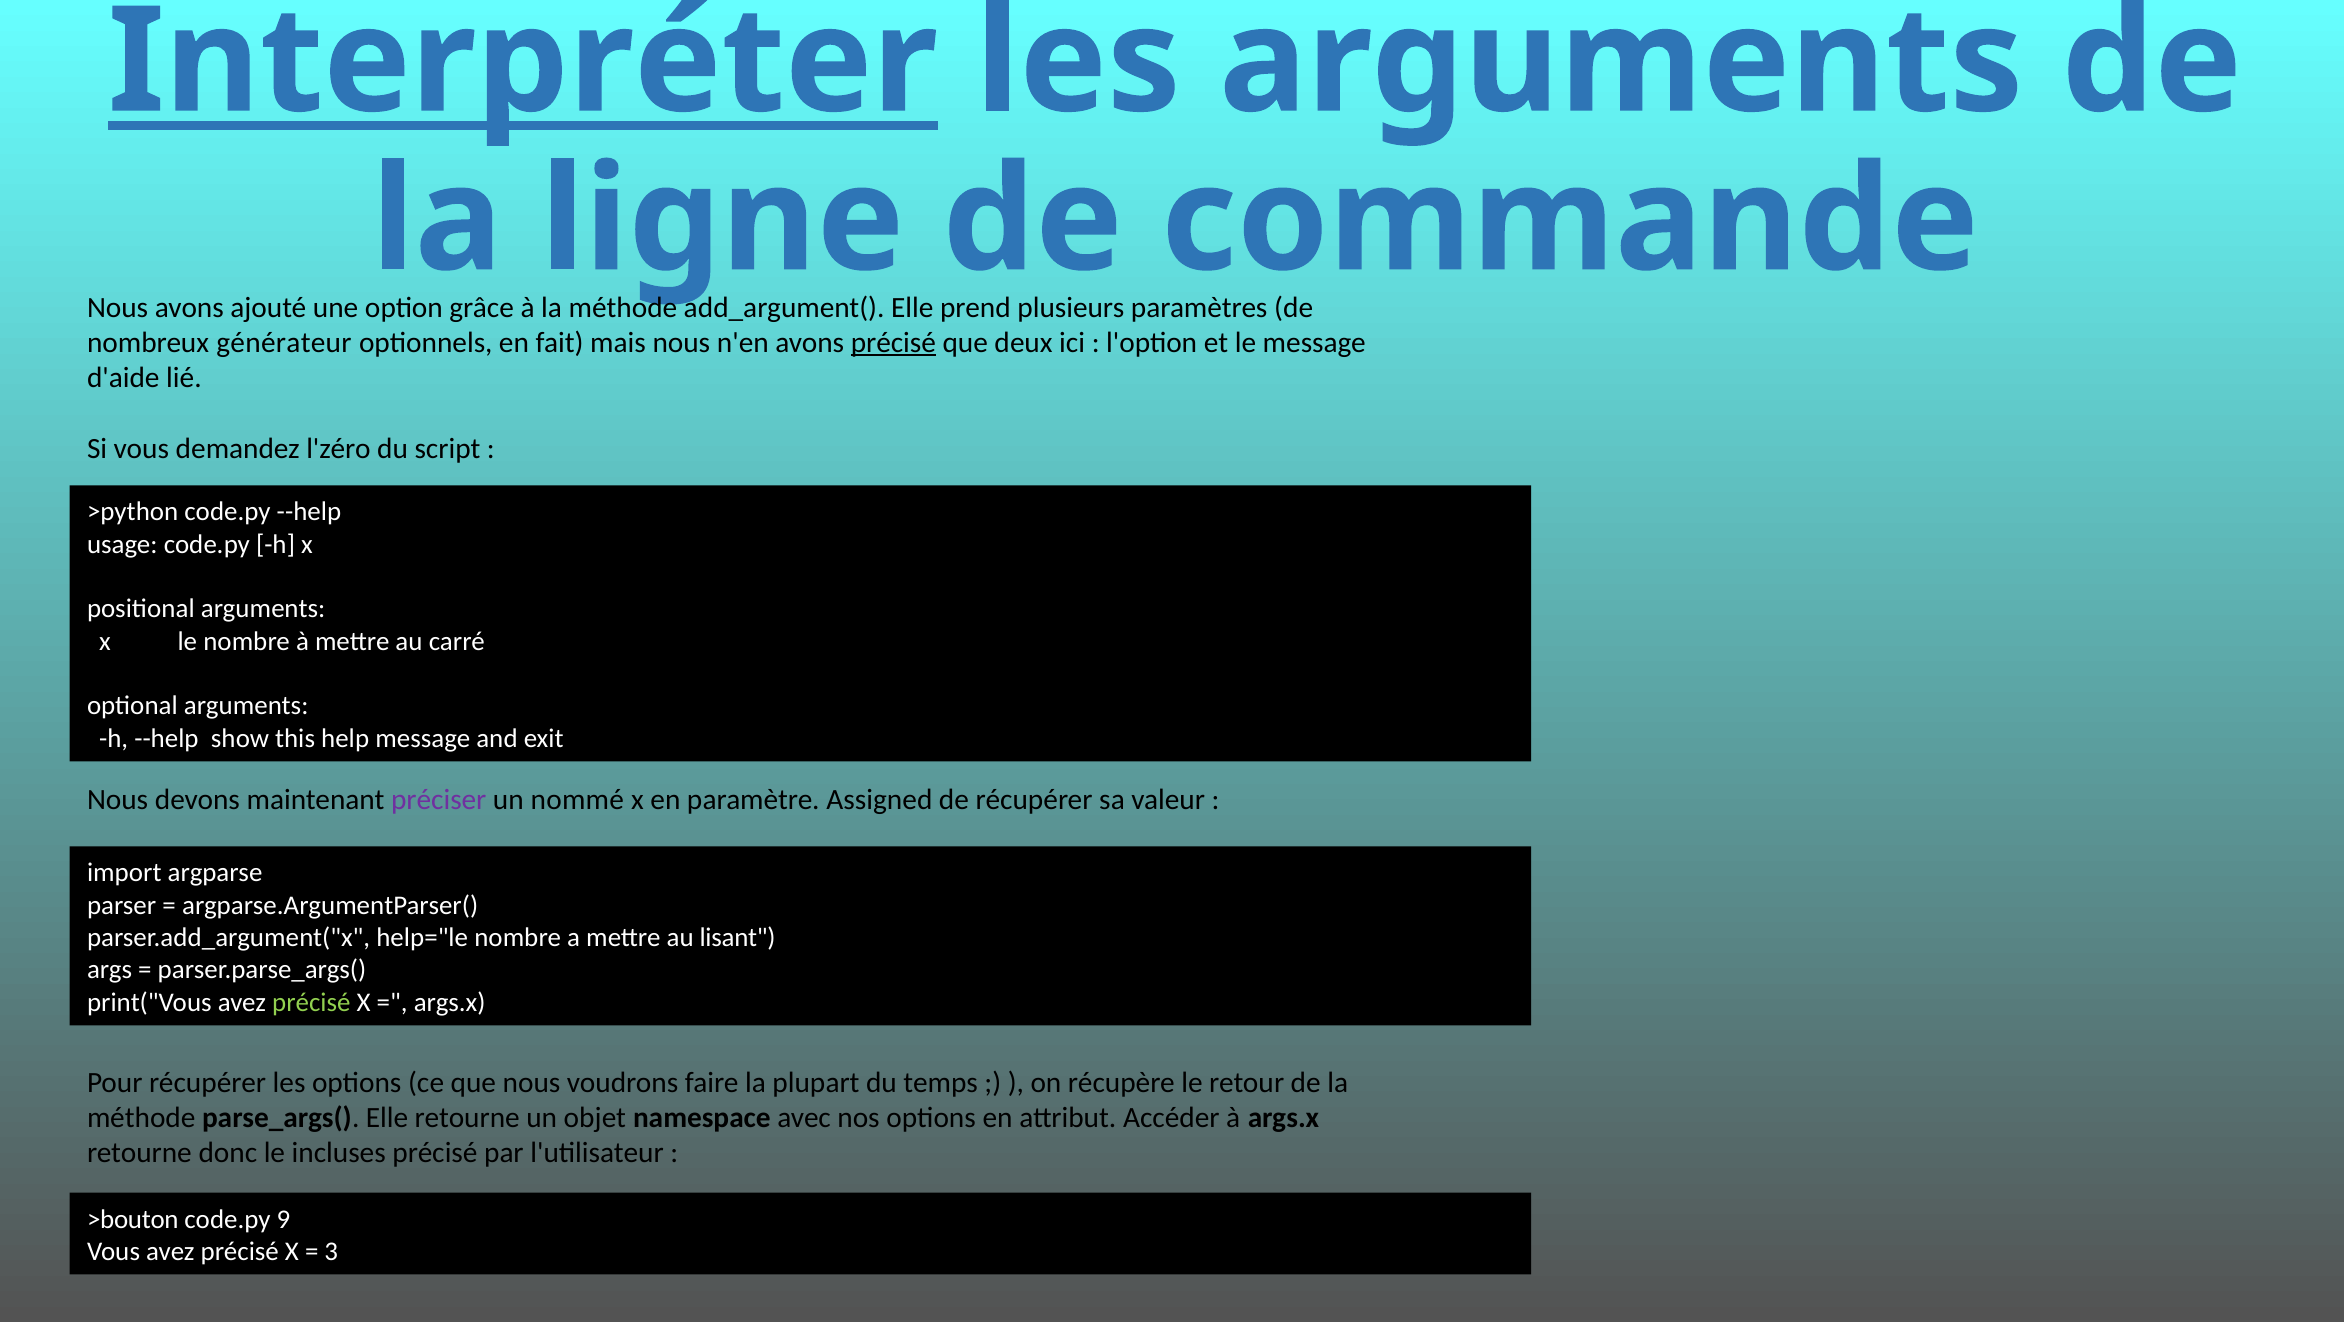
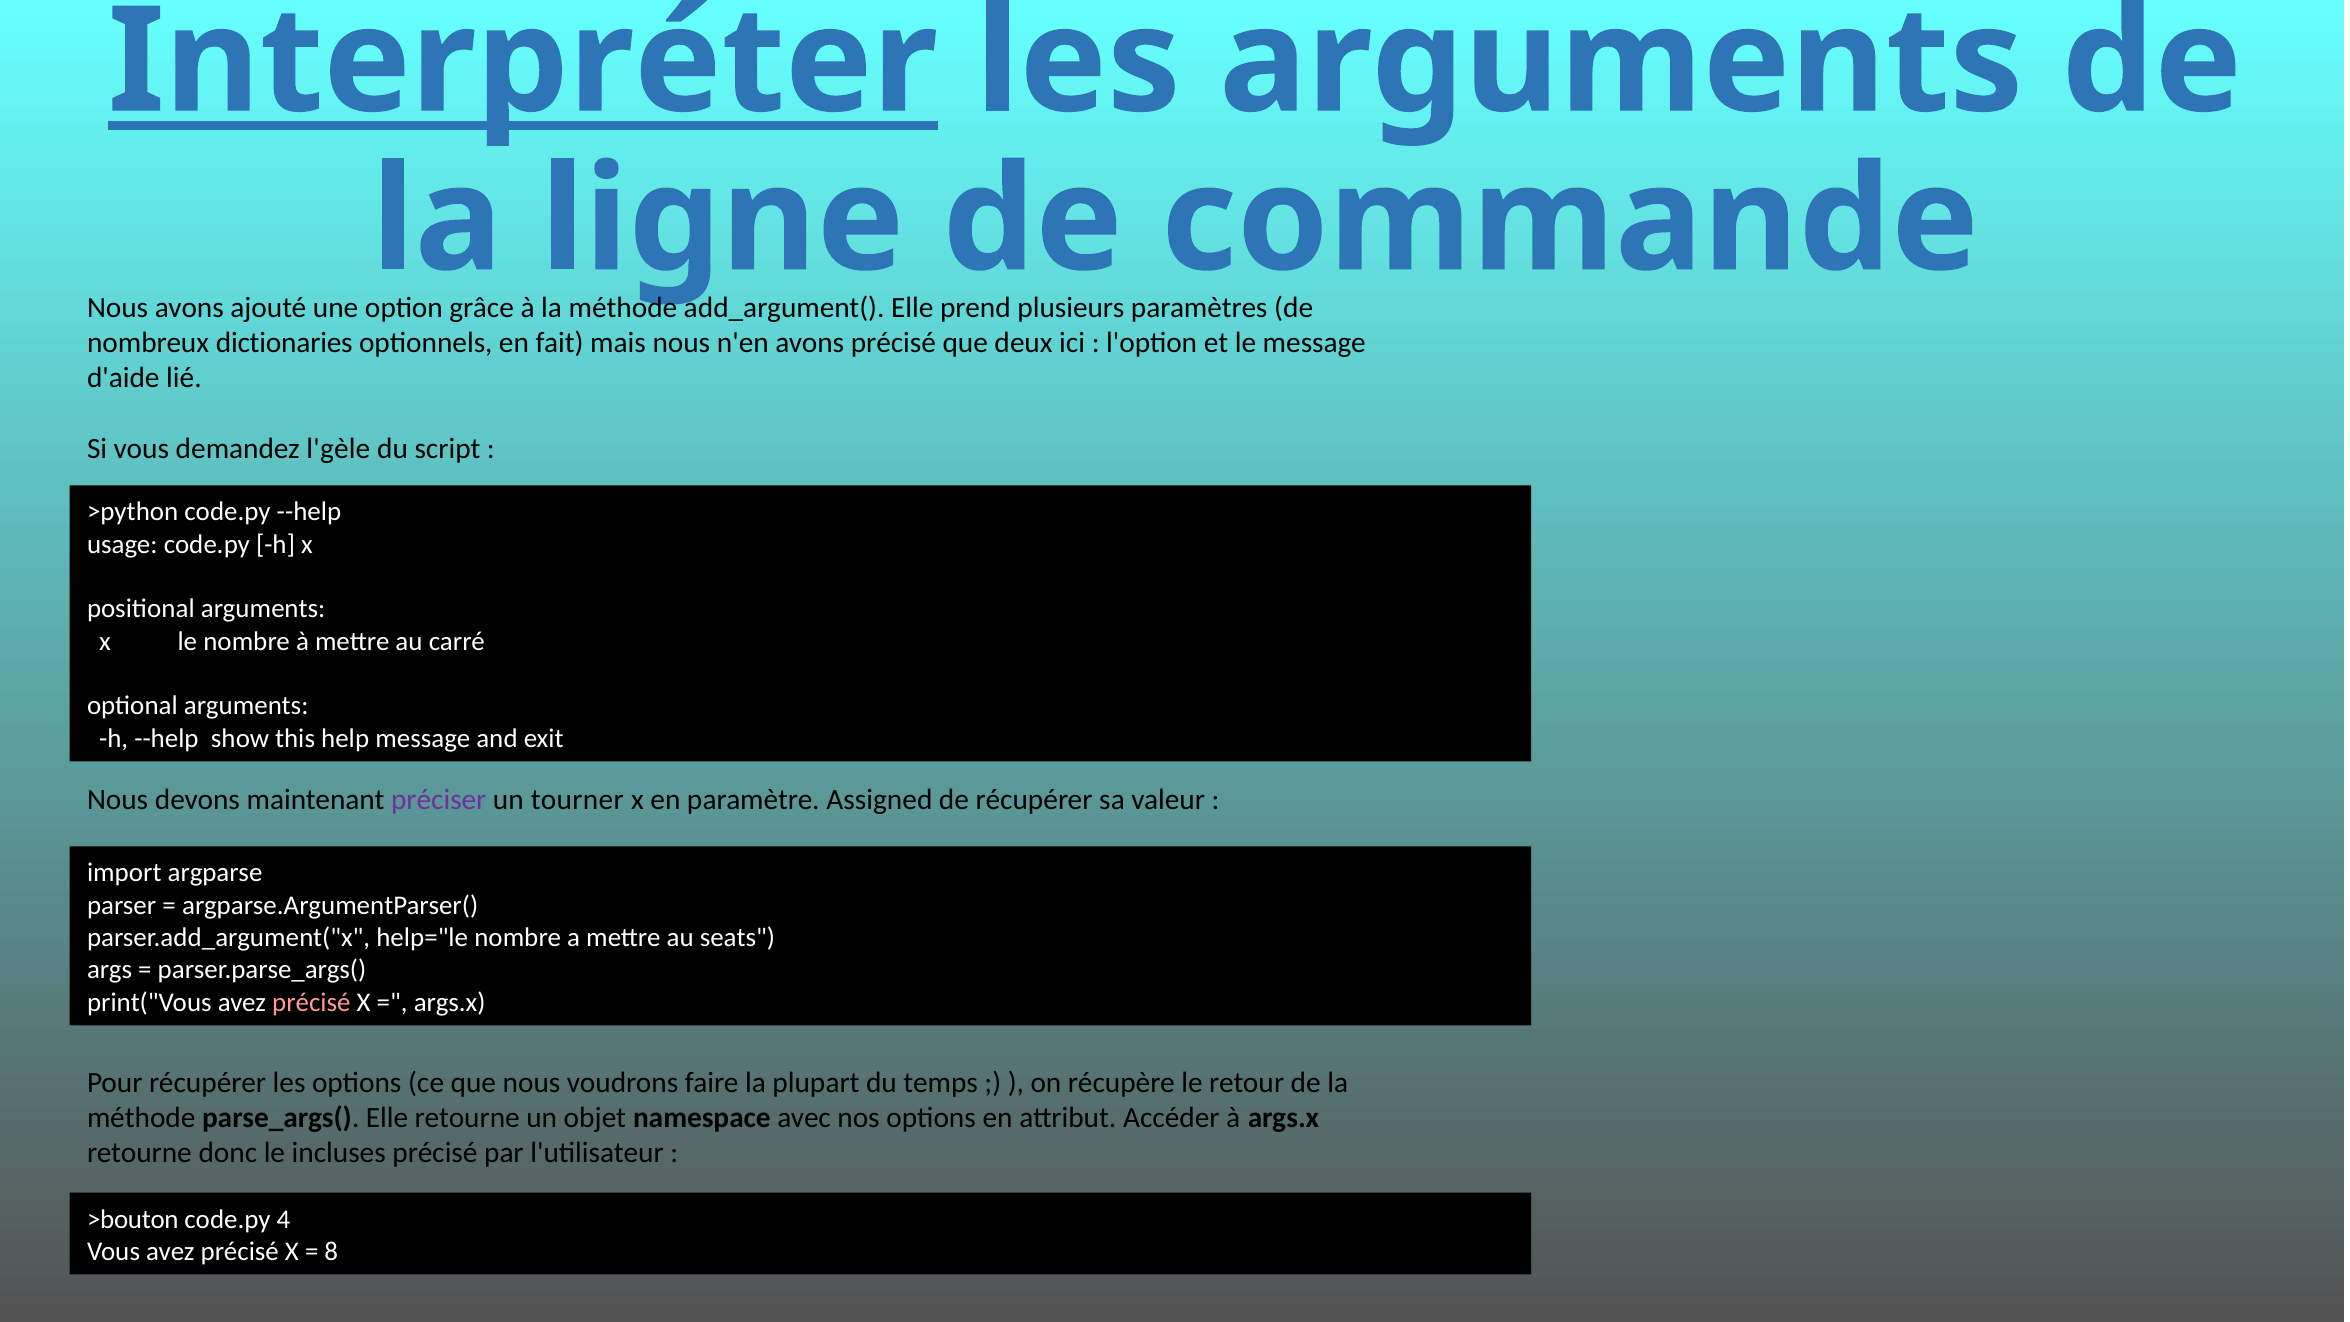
générateur: générateur -> dictionaries
précisé at (893, 343) underline: present -> none
l'zéro: l'zéro -> l'gèle
nommé: nommé -> tourner
lisant: lisant -> seats
précisé at (311, 1002) colour: light green -> pink
9: 9 -> 4
3: 3 -> 8
